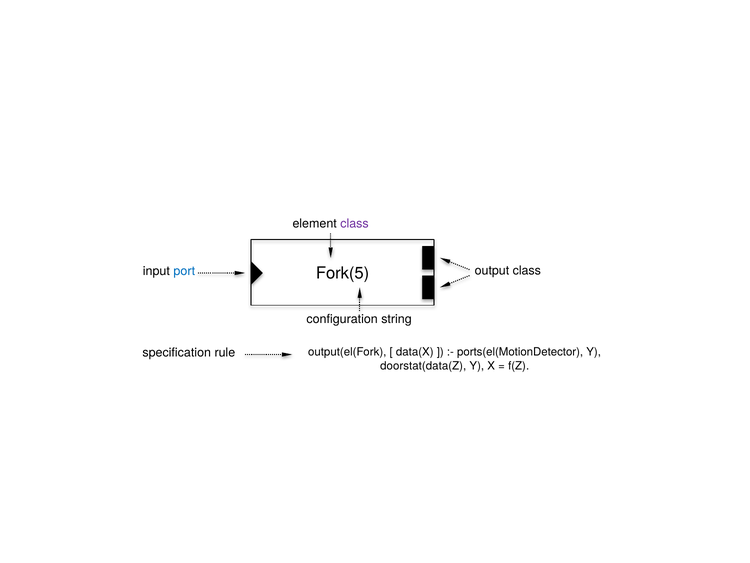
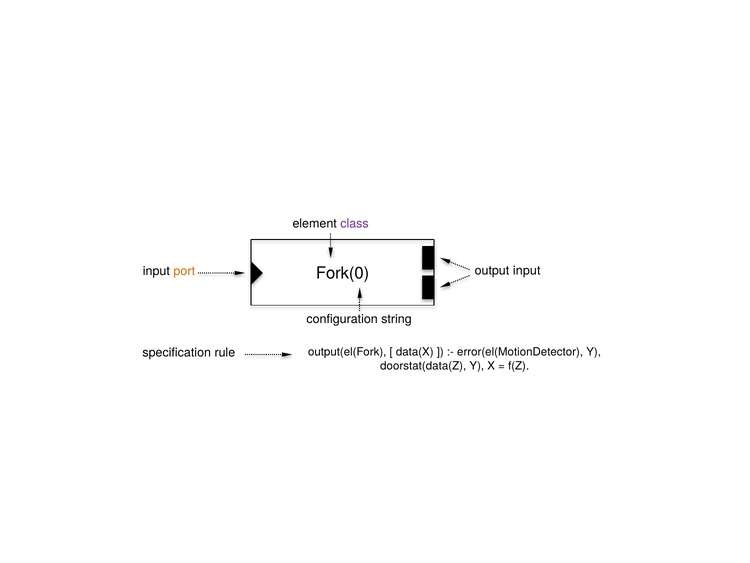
port colour: blue -> orange
output class: class -> input
Fork(5: Fork(5 -> Fork(0
ports(el(MotionDetector: ports(el(MotionDetector -> error(el(MotionDetector
